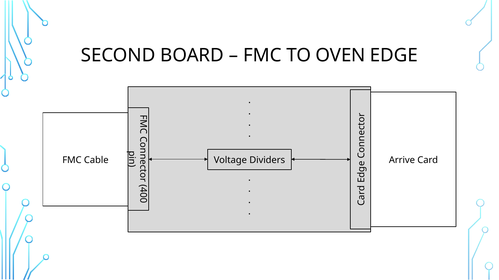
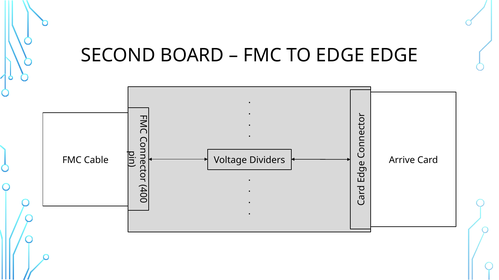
TO OVEN: OVEN -> EDGE
